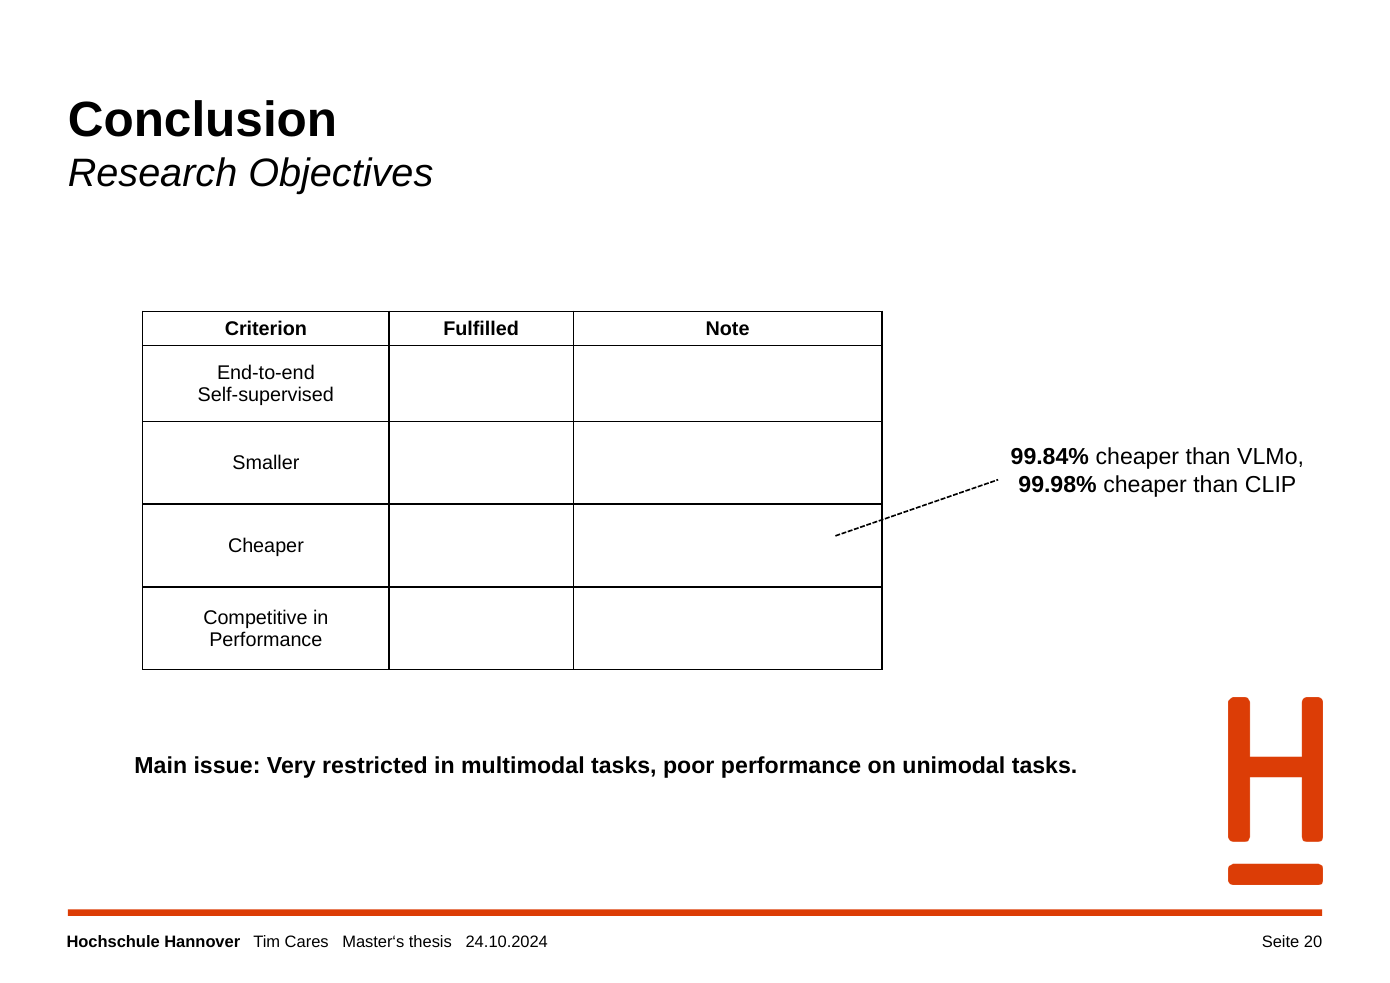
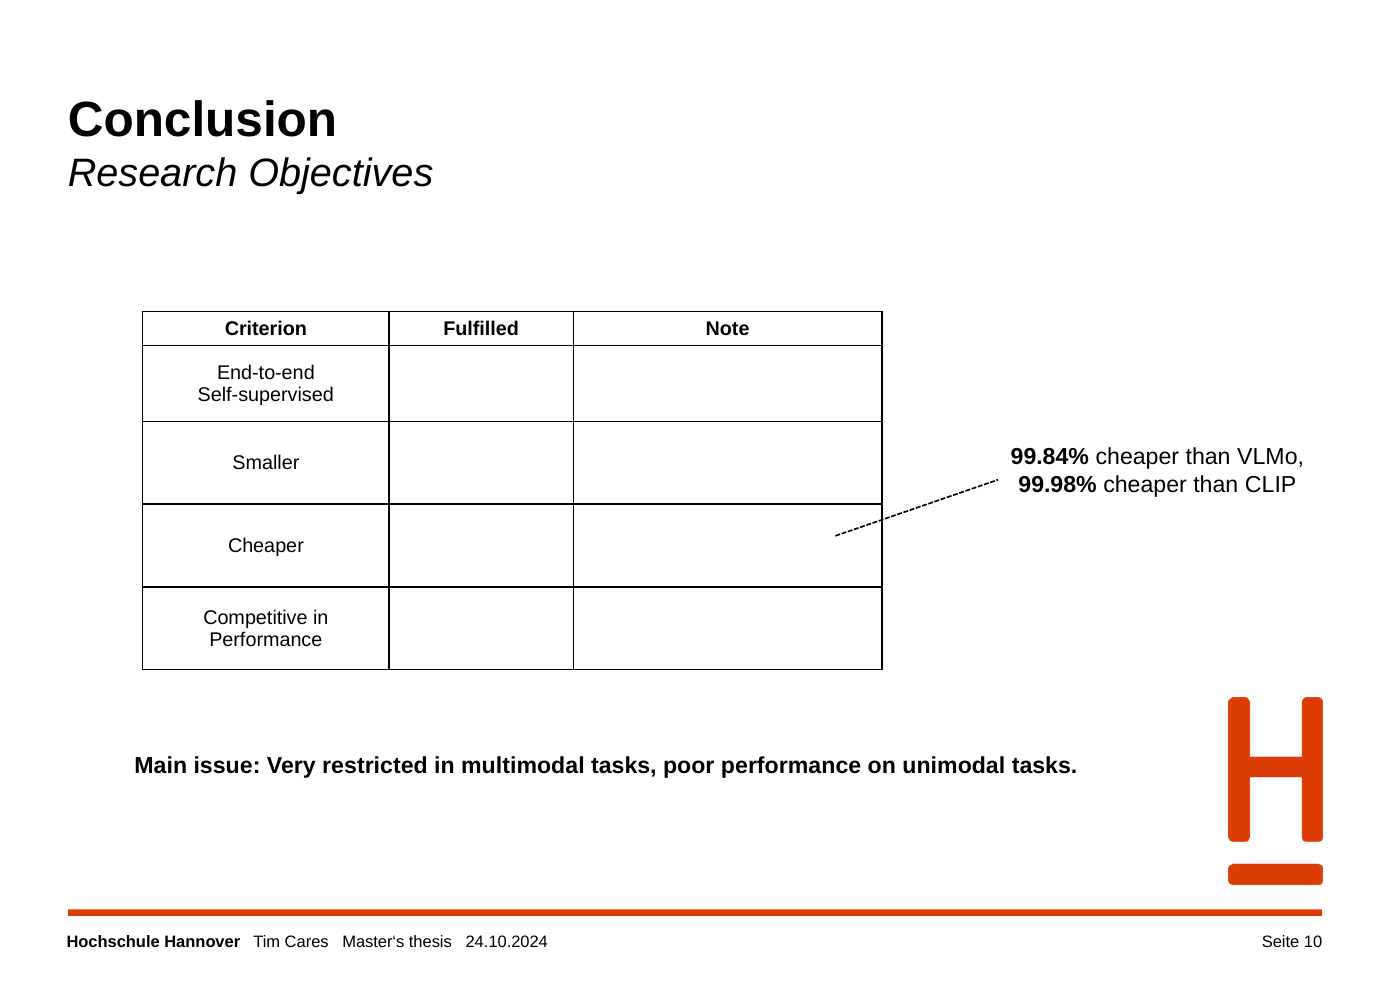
20: 20 -> 10
